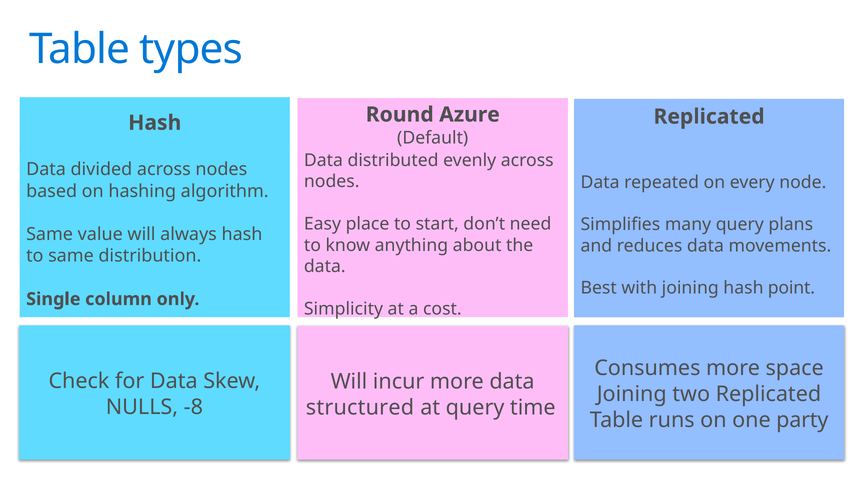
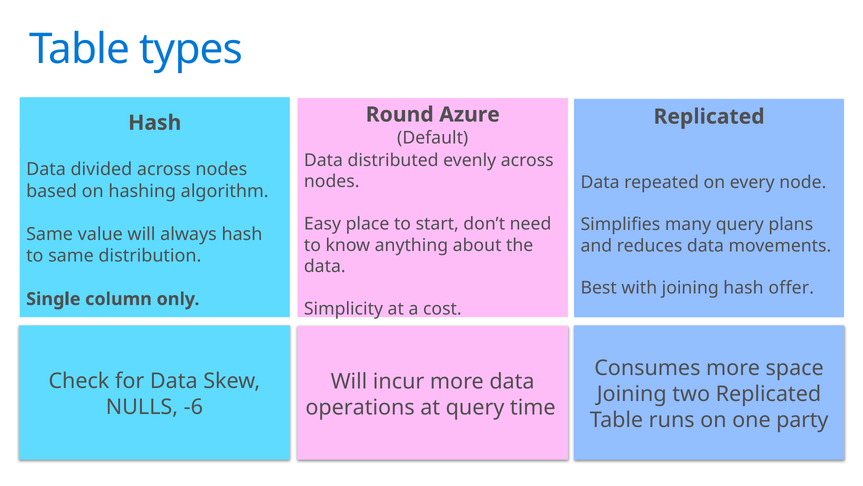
point: point -> offer
-8: -8 -> -6
structured: structured -> operations
